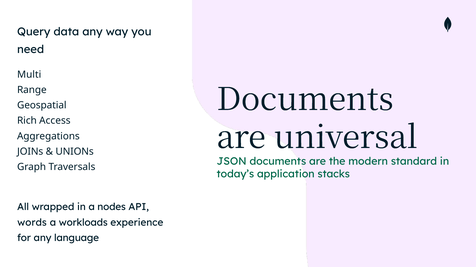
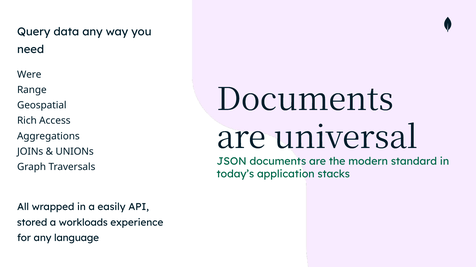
Multi: Multi -> Were
nodes: nodes -> easily
words: words -> stored
